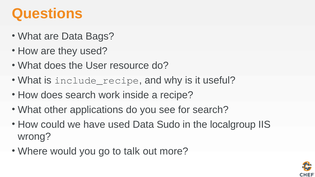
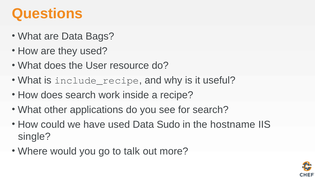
localgroup: localgroup -> hostname
wrong: wrong -> single
